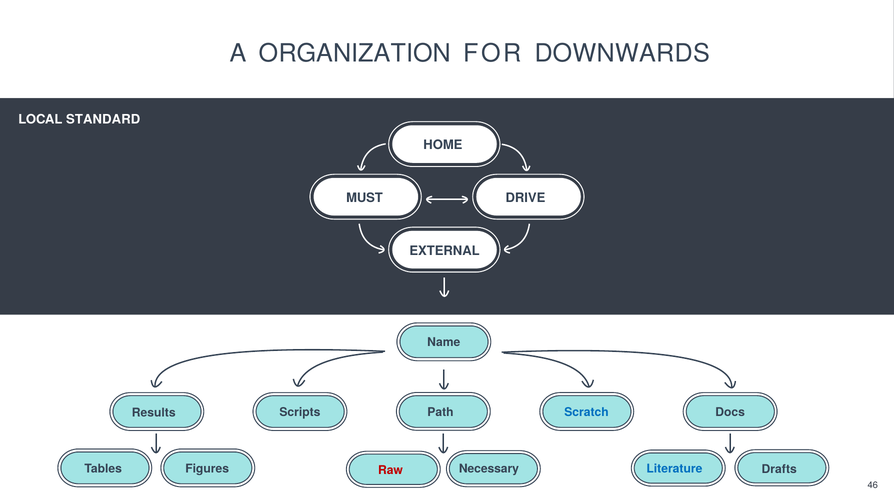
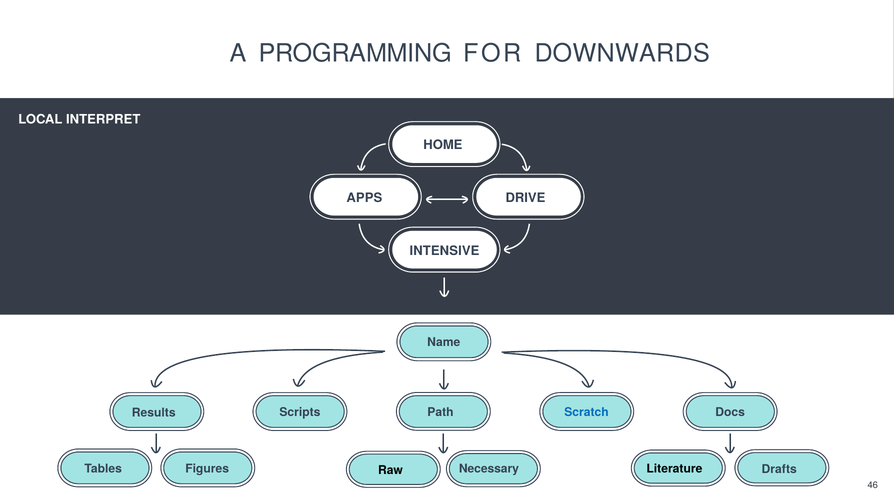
ORGANIZATION: ORGANIZATION -> PROGRAMMING
STANDARD: STANDARD -> INTERPRET
MUST: MUST -> APPS
EXTERNAL: EXTERNAL -> INTENSIVE
Literature colour: blue -> black
Raw colour: red -> black
